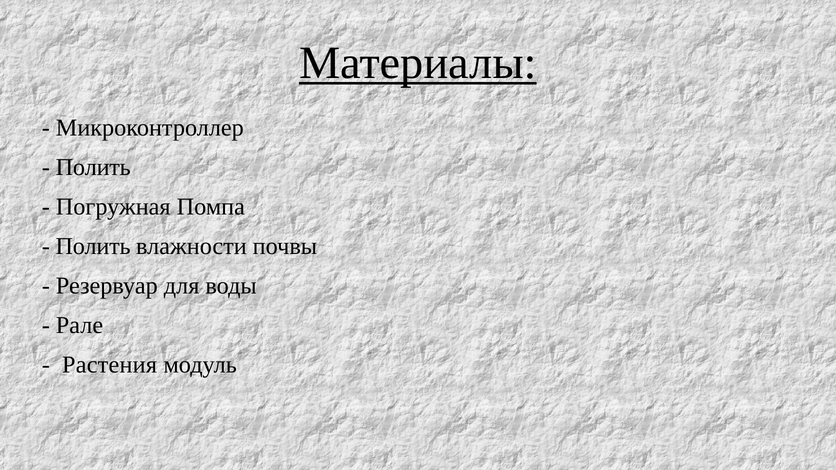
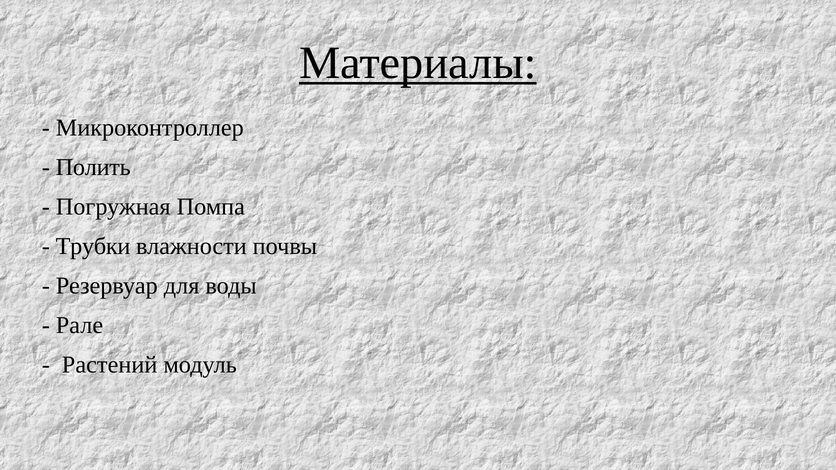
Полить at (93, 246): Полить -> Трубки
Растения: Растения -> Растений
